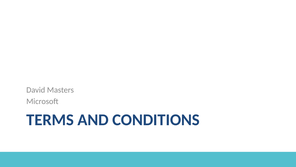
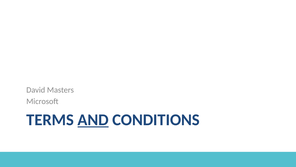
AND underline: none -> present
